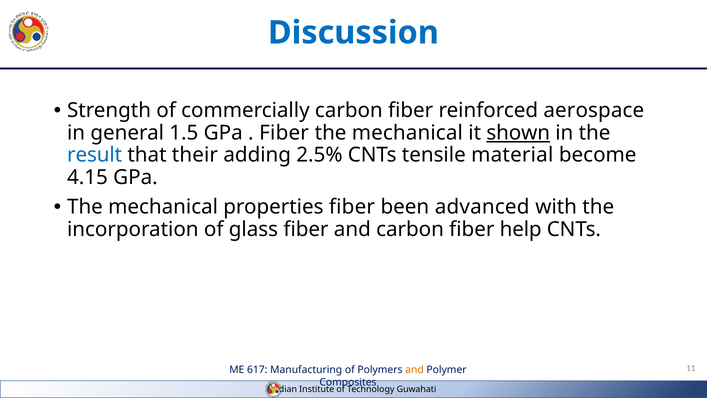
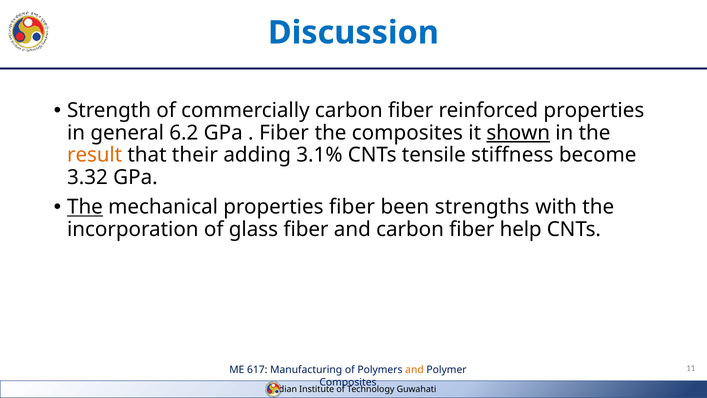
reinforced aerospace: aerospace -> properties
1.5: 1.5 -> 6.2
mechanical at (407, 133): mechanical -> composites
result colour: blue -> orange
2.5%: 2.5% -> 3.1%
material: material -> stiffness
4.15: 4.15 -> 3.32
The at (85, 207) underline: none -> present
advanced: advanced -> strengths
